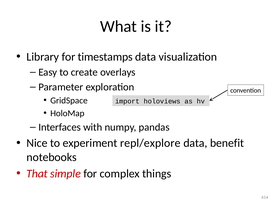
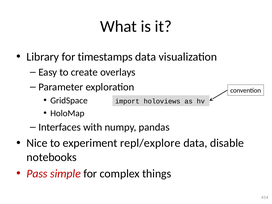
benefit: benefit -> disable
That: That -> Pass
